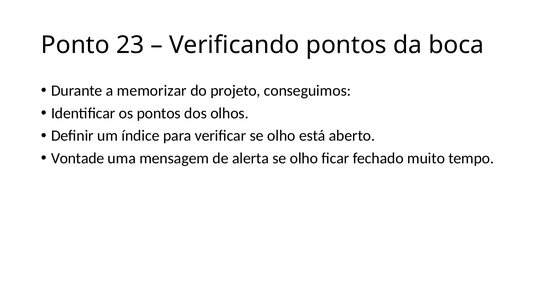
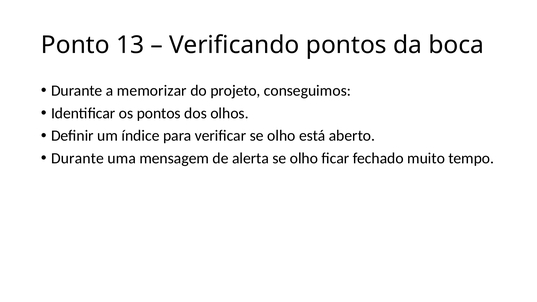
23: 23 -> 13
Vontade at (78, 158): Vontade -> Durante
